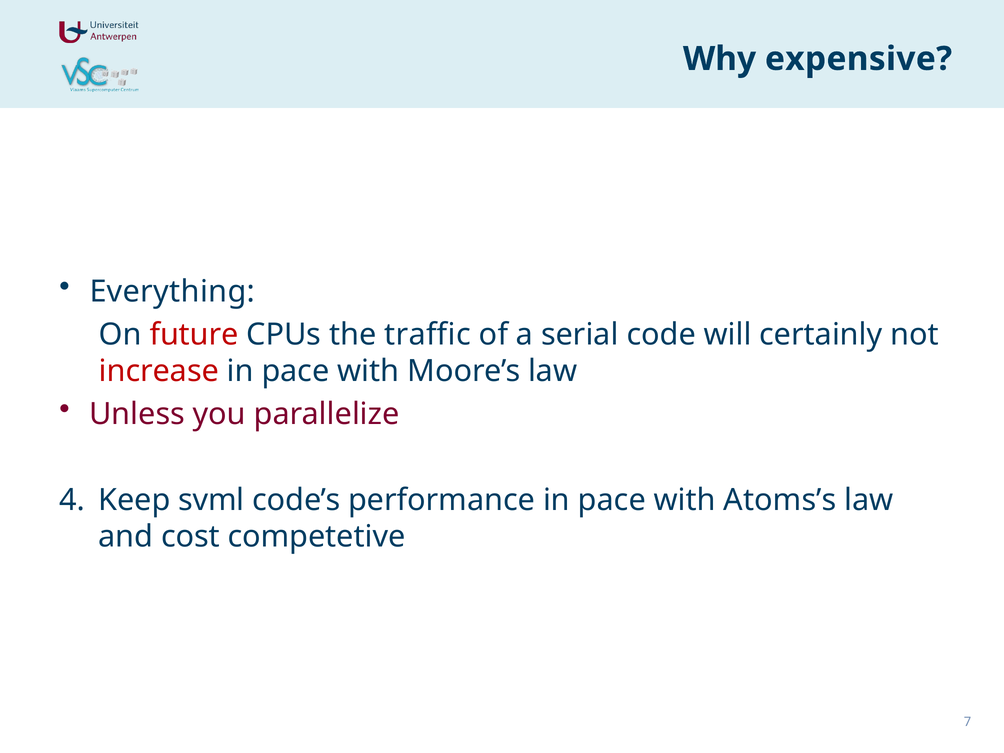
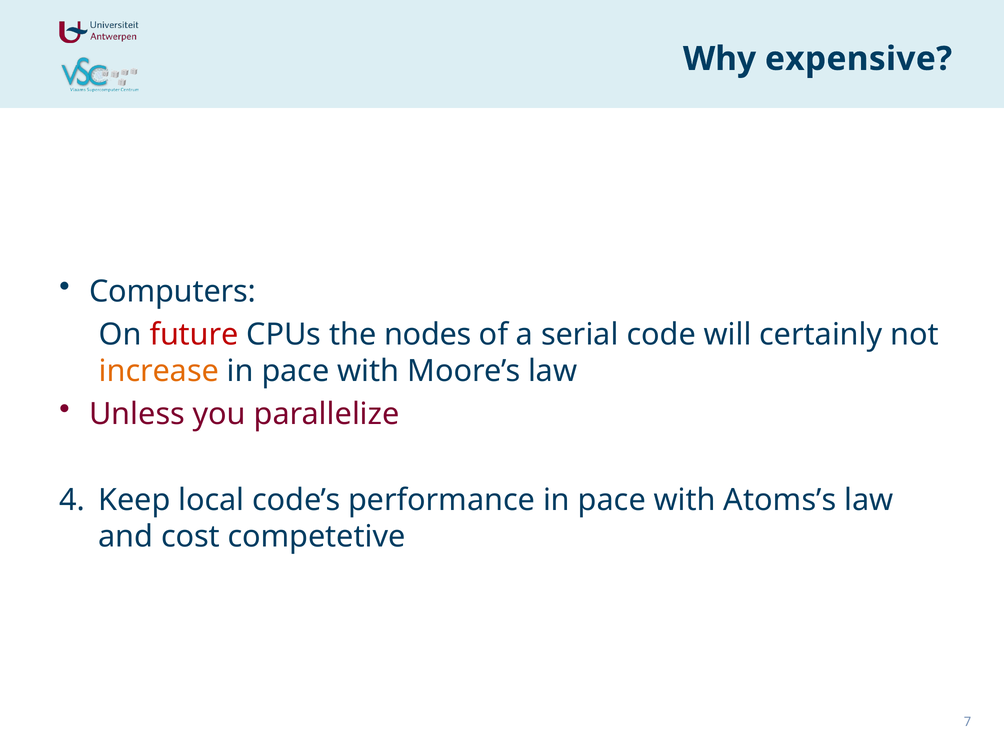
Everything: Everything -> Computers
traffic: traffic -> nodes
increase colour: red -> orange
svml: svml -> local
